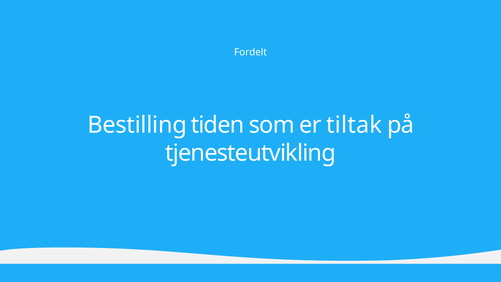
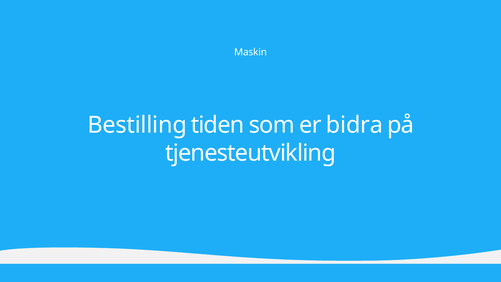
Fordelt: Fordelt -> Maskin
tiltak: tiltak -> bidra
